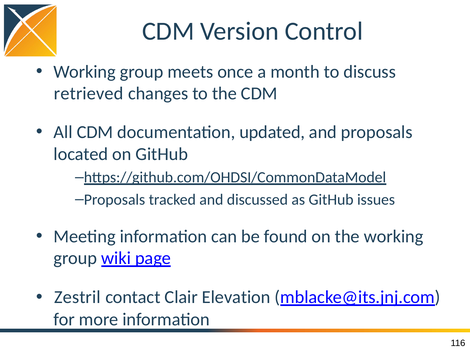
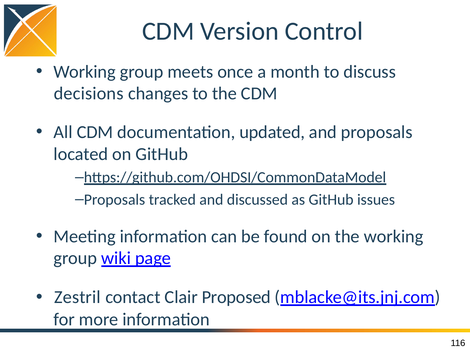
retrieved: retrieved -> decisions
Elevation: Elevation -> Proposed
